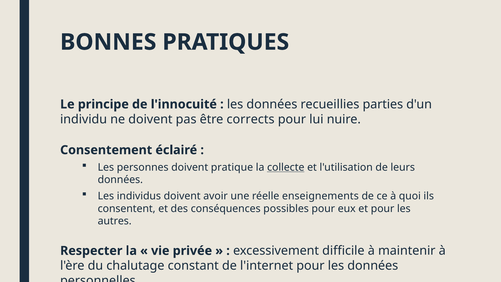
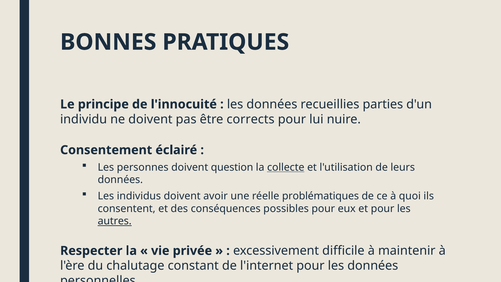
pratique: pratique -> question
enseignements: enseignements -> problématiques
autres underline: none -> present
